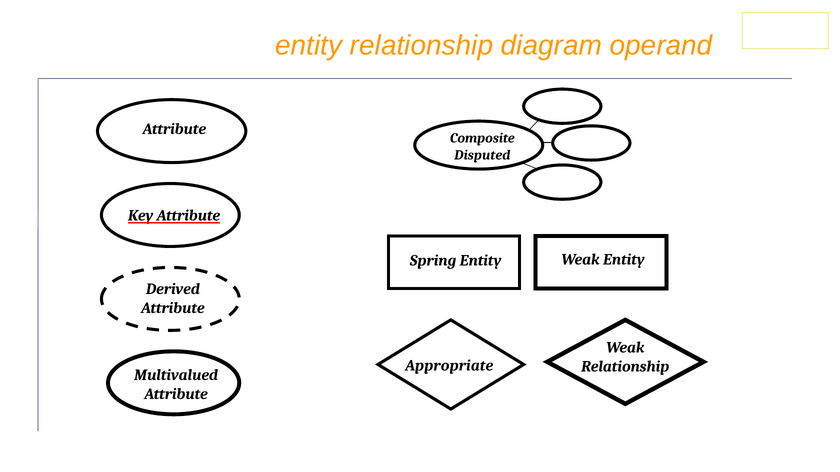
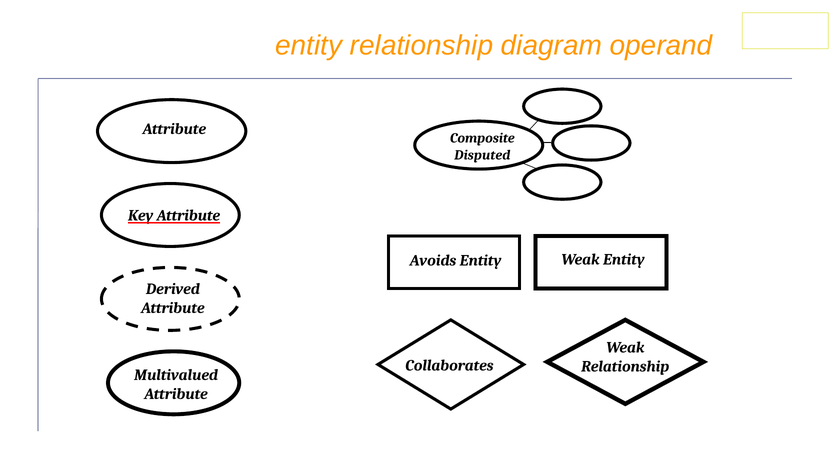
Spring: Spring -> Avoids
Appropriate: Appropriate -> Collaborates
